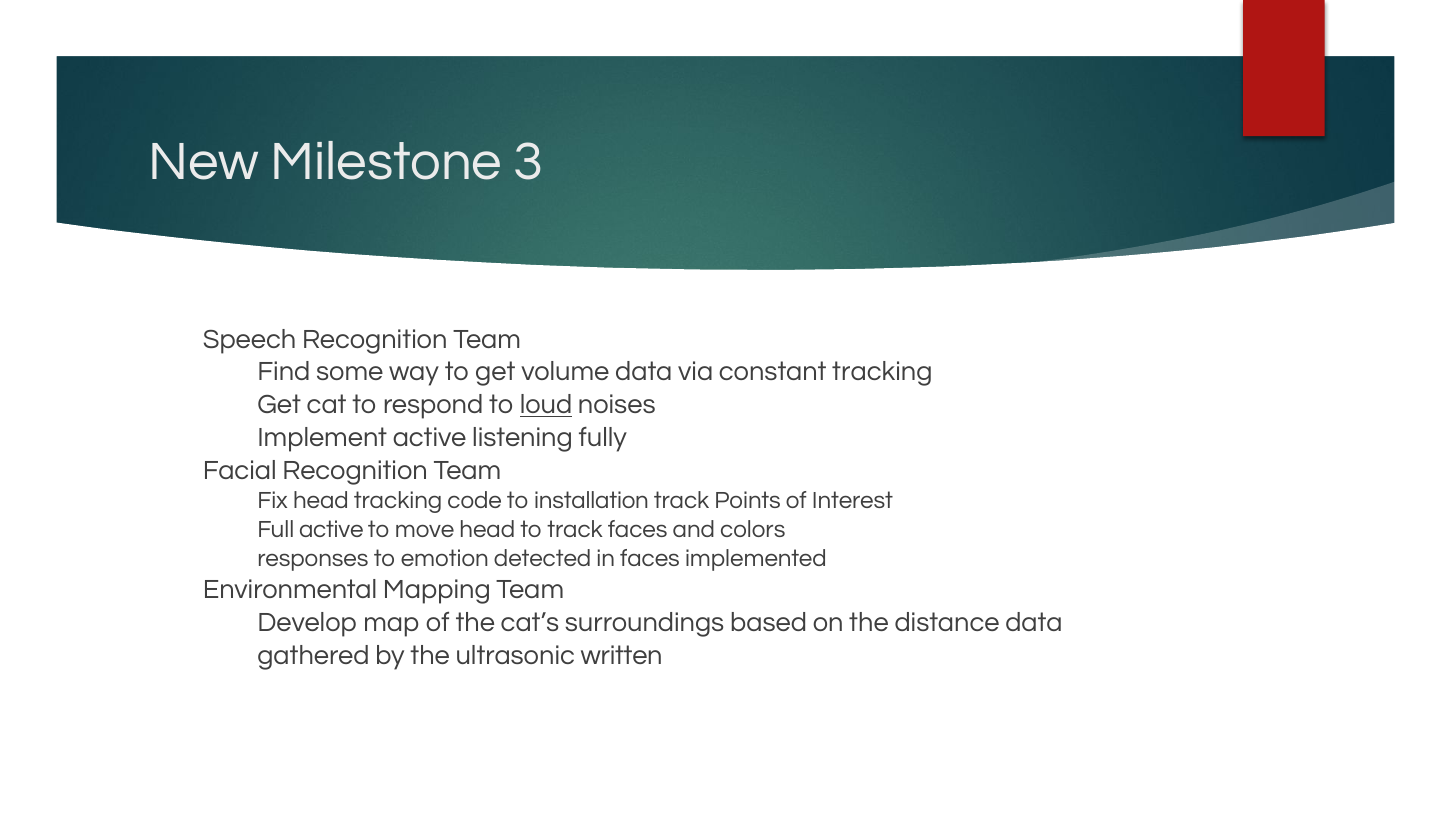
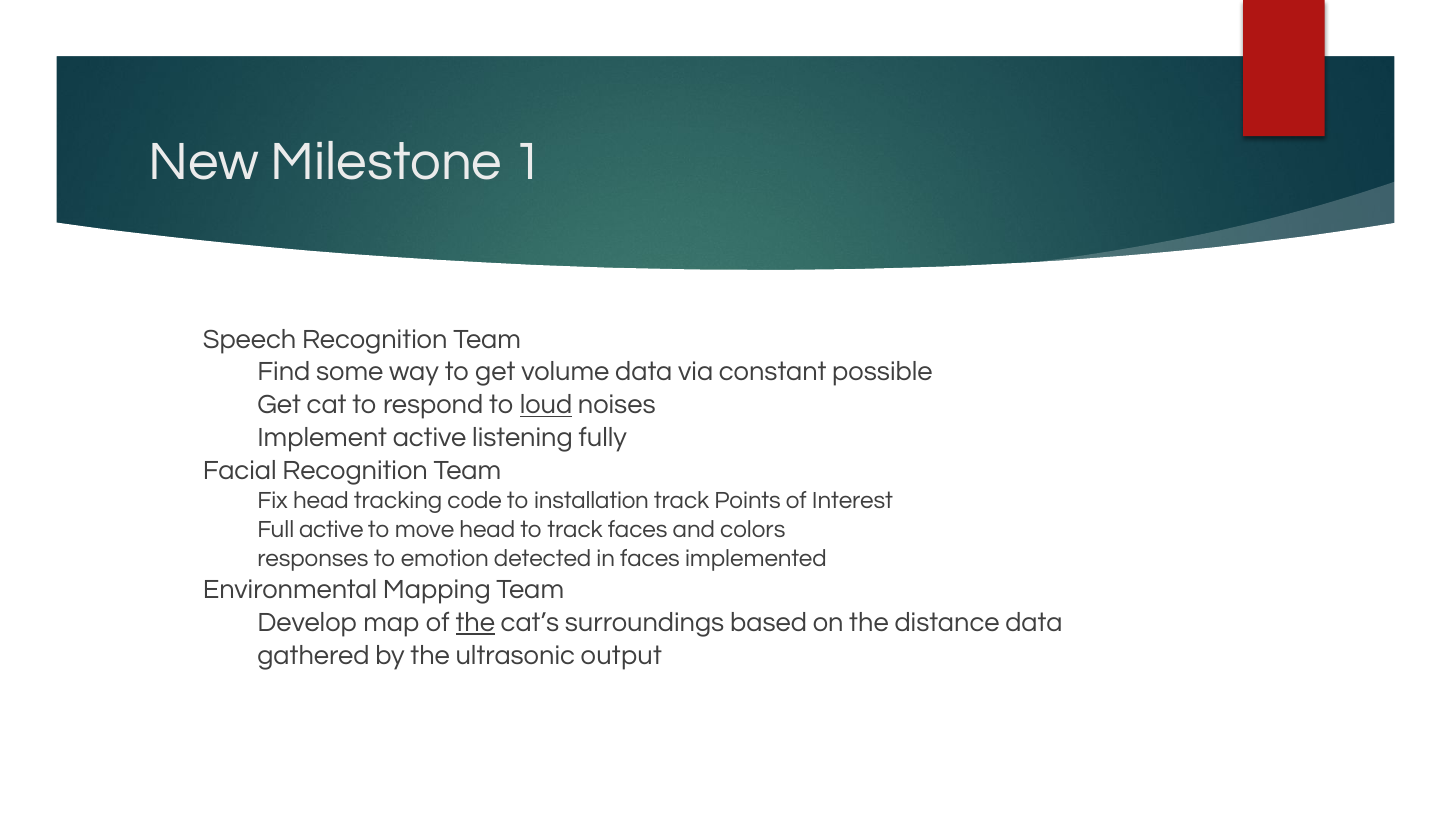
3: 3 -> 1
constant tracking: tracking -> possible
the at (475, 622) underline: none -> present
written: written -> output
